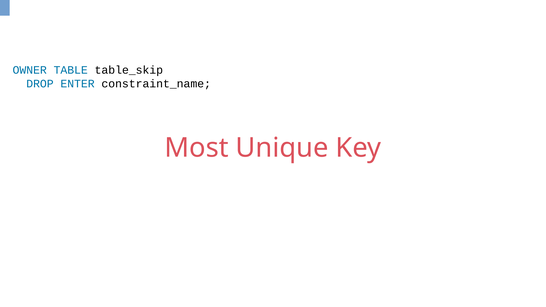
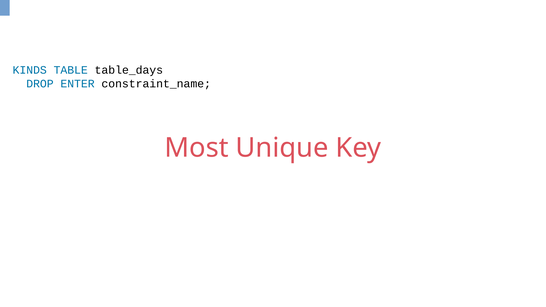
OWNER: OWNER -> KINDS
table_skip: table_skip -> table_days
